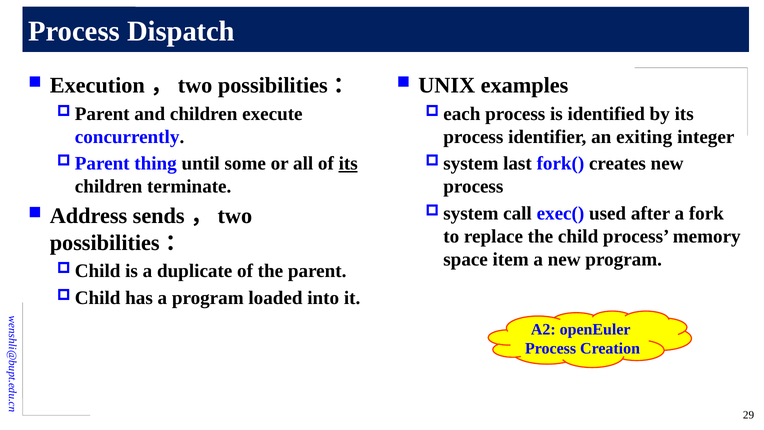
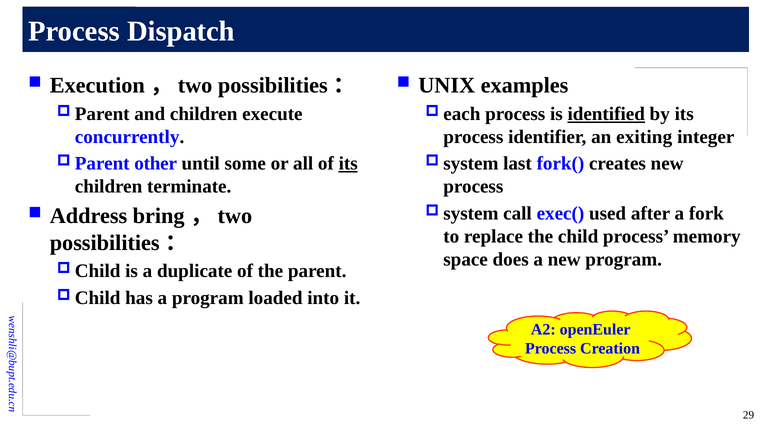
identified underline: none -> present
thing: thing -> other
sends: sends -> bring
item: item -> does
